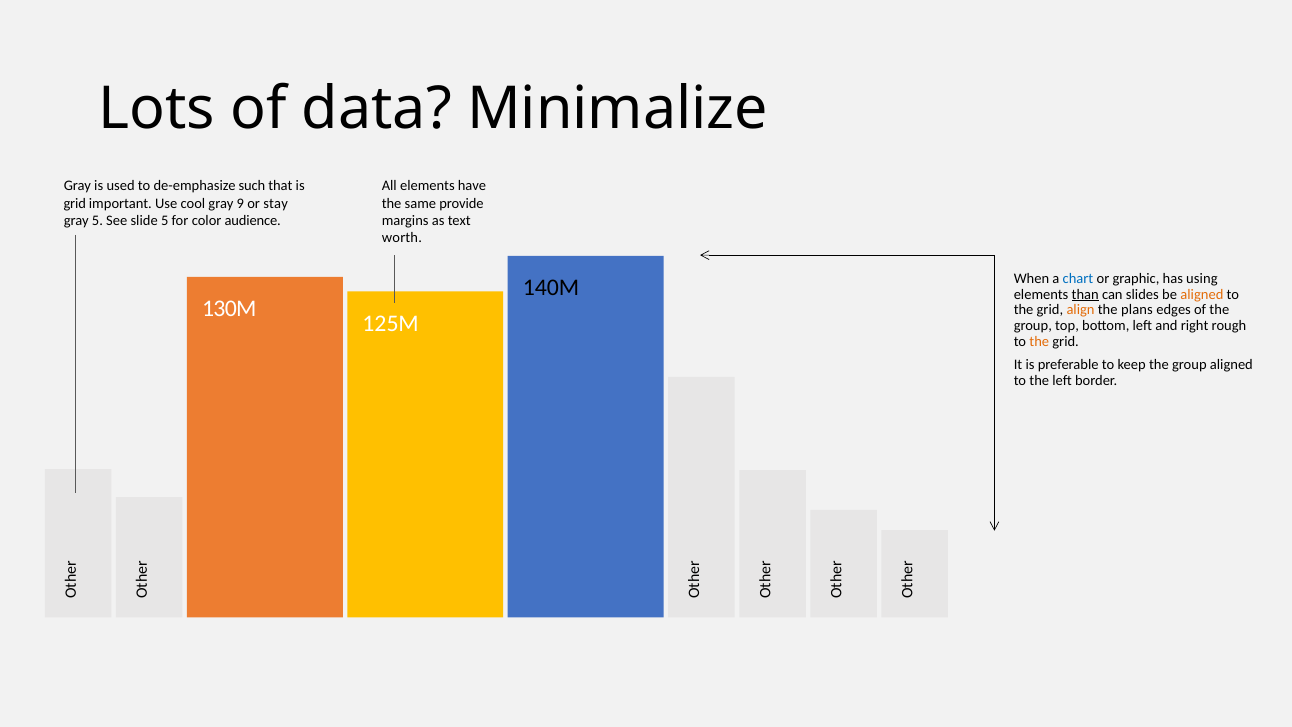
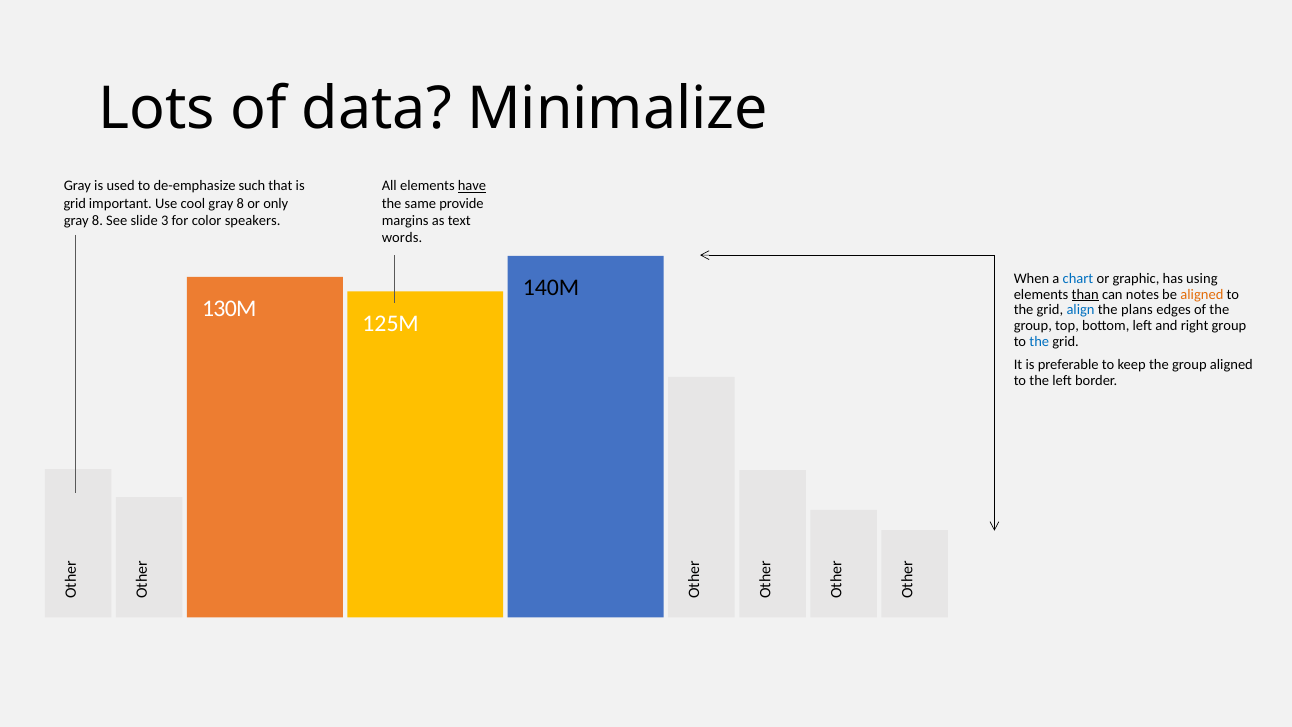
have underline: none -> present
cool gray 9: 9 -> 8
stay: stay -> only
5 at (97, 221): 5 -> 8
slide 5: 5 -> 3
audience: audience -> speakers
worth: worth -> words
slides: slides -> notes
align colour: orange -> blue
right rough: rough -> group
the at (1039, 341) colour: orange -> blue
